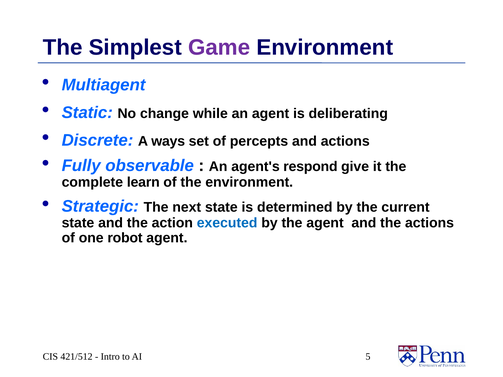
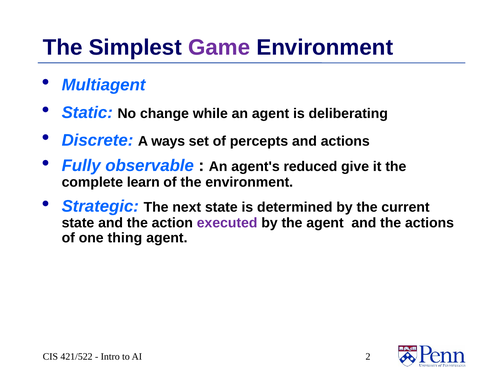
respond: respond -> reduced
executed colour: blue -> purple
robot: robot -> thing
421/512: 421/512 -> 421/522
5: 5 -> 2
